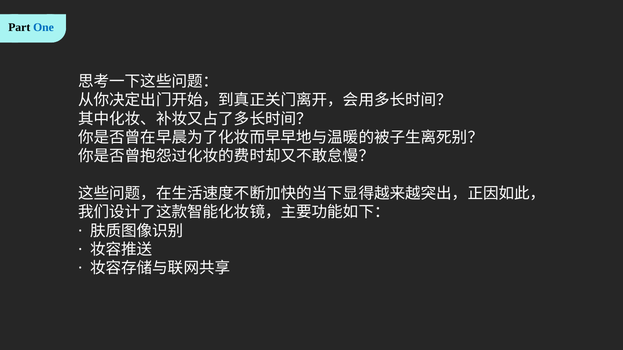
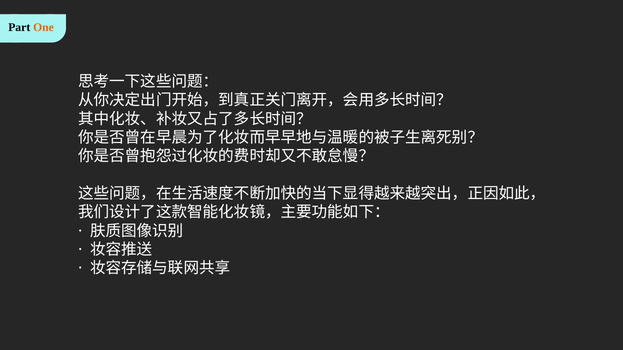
One colour: blue -> orange
